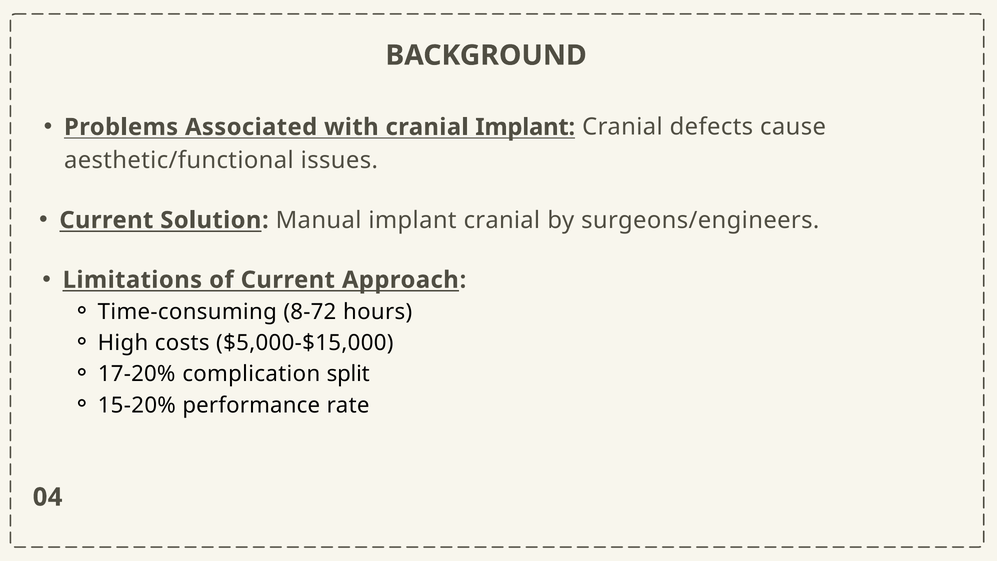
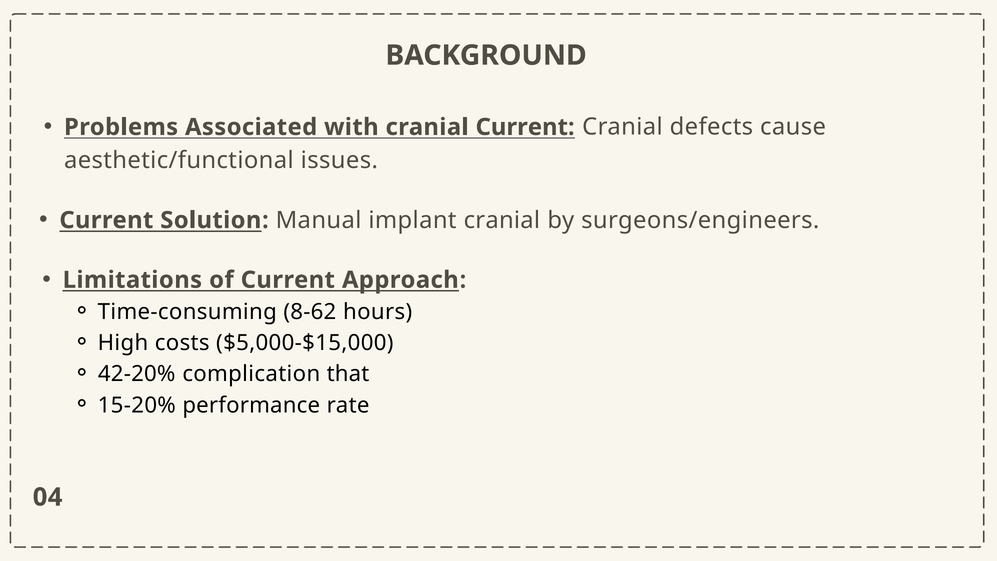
cranial Implant: Implant -> Current
8-72: 8-72 -> 8-62
17-20%: 17-20% -> 42-20%
split: split -> that
